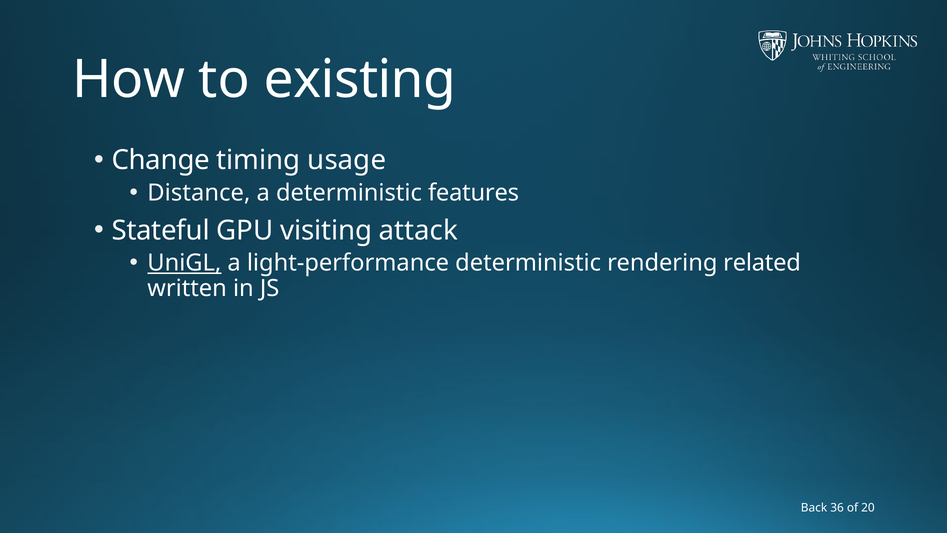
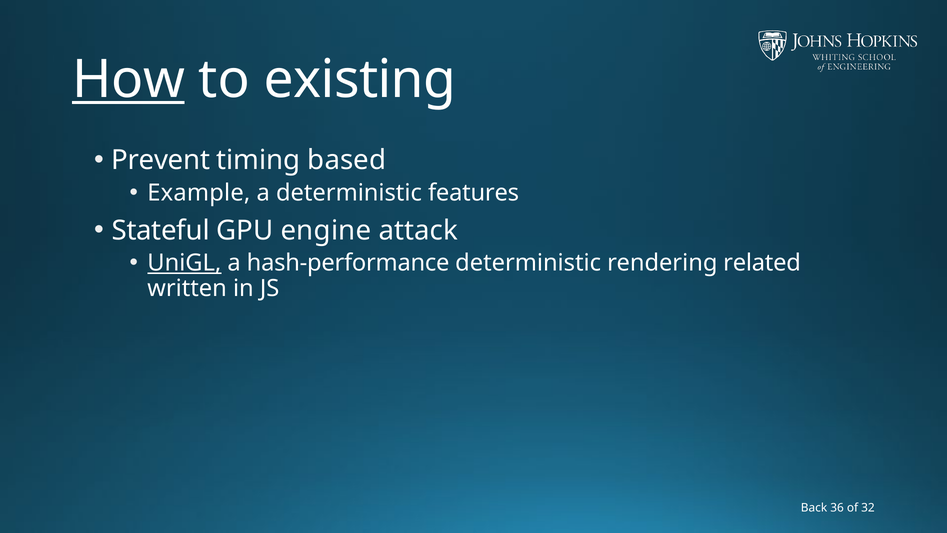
How underline: none -> present
Change: Change -> Prevent
usage: usage -> based
Distance: Distance -> Example
visiting: visiting -> engine
light-performance: light-performance -> hash-performance
20: 20 -> 32
